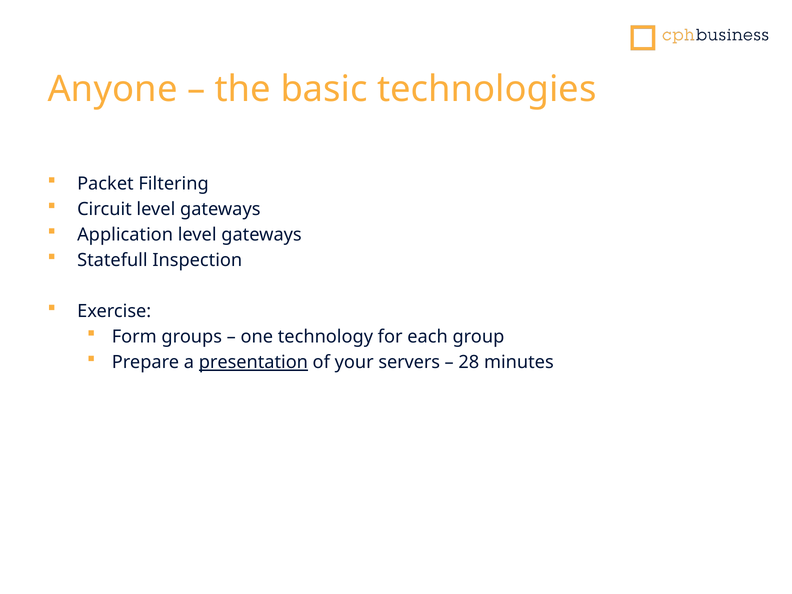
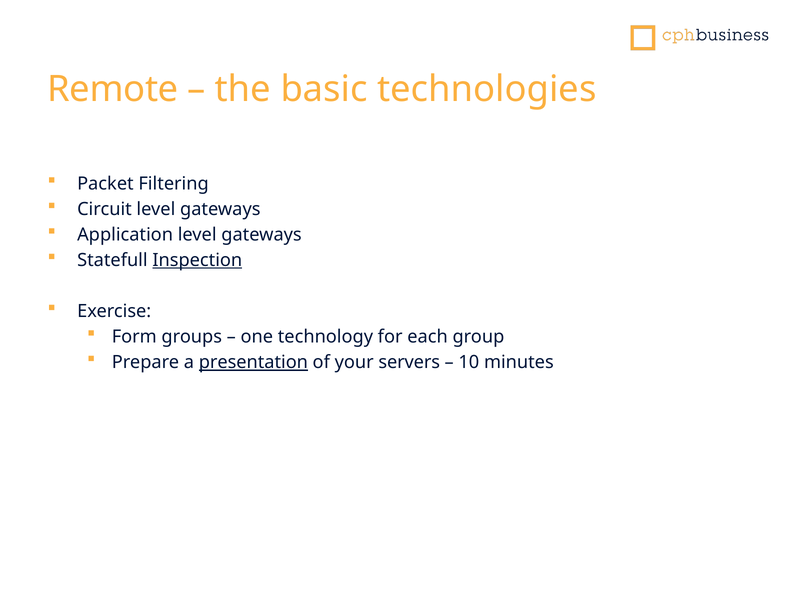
Anyone: Anyone -> Remote
Inspection underline: none -> present
28: 28 -> 10
